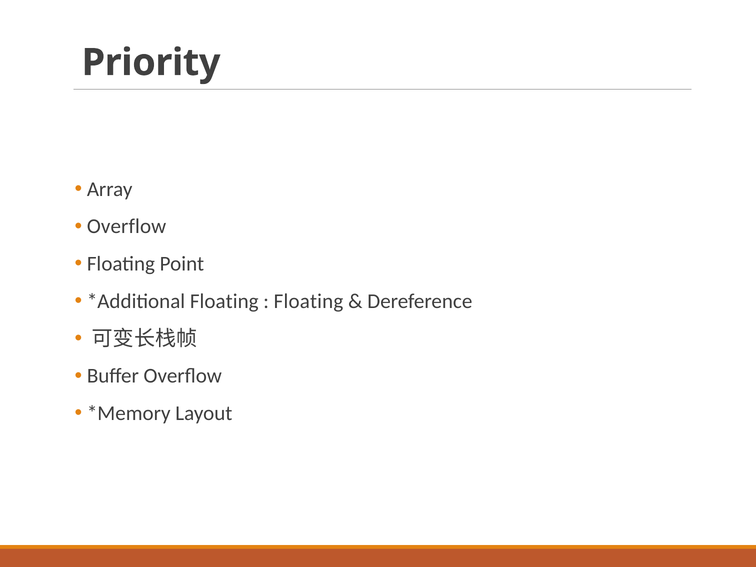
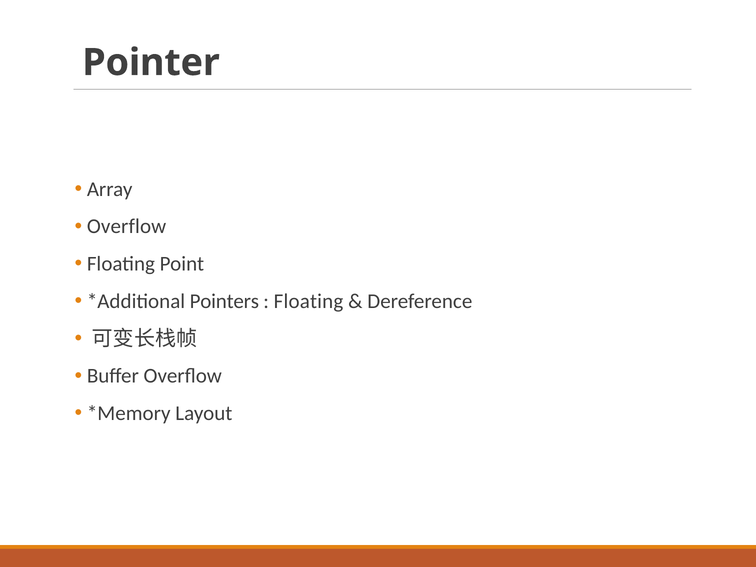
Priority: Priority -> Pointer
Floating at (224, 301): Floating -> Pointers
